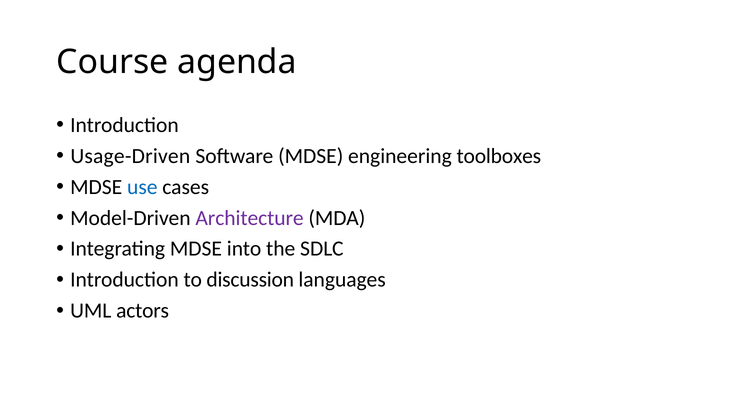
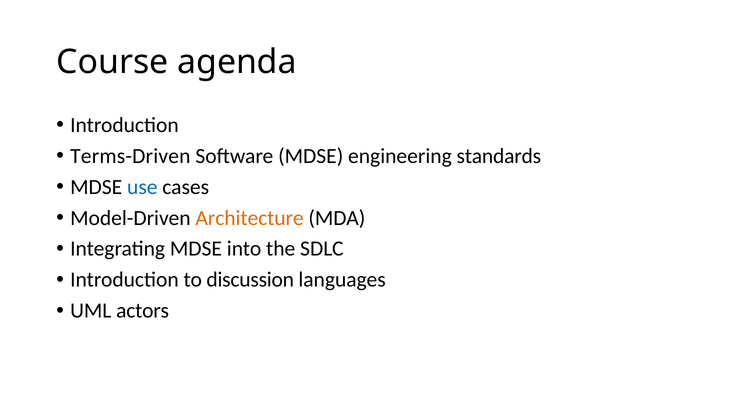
Usage-Driven: Usage-Driven -> Terms-Driven
toolboxes: toolboxes -> standards
Architecture colour: purple -> orange
